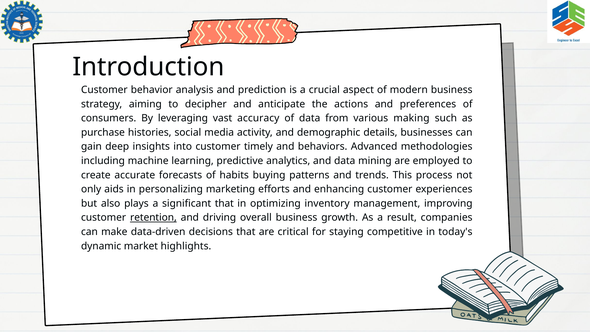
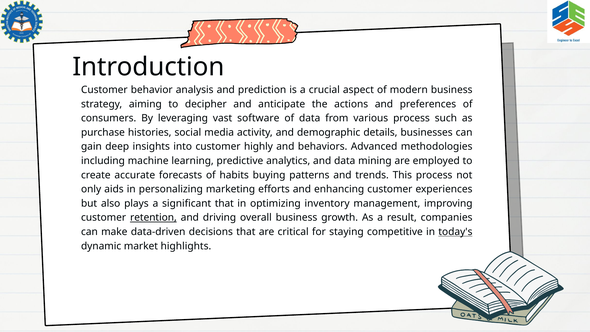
accuracy: accuracy -> software
various making: making -> process
timely: timely -> highly
today's underline: none -> present
